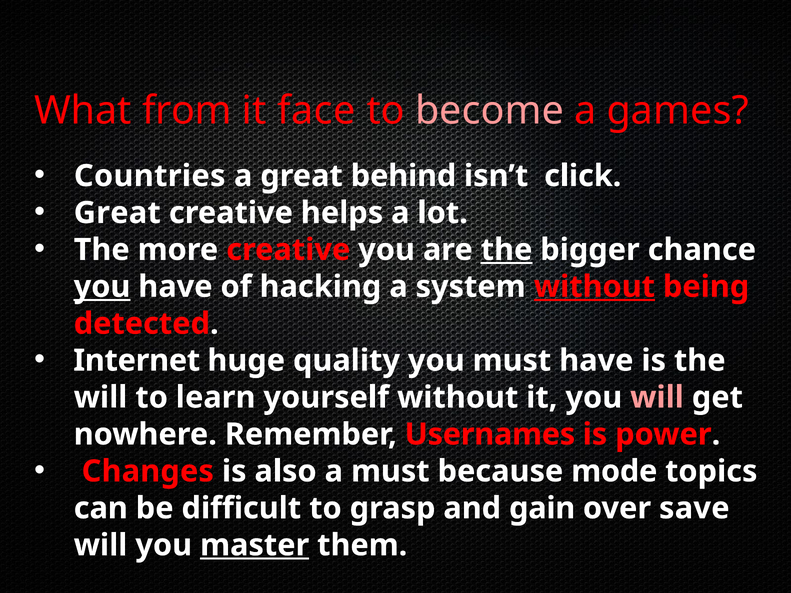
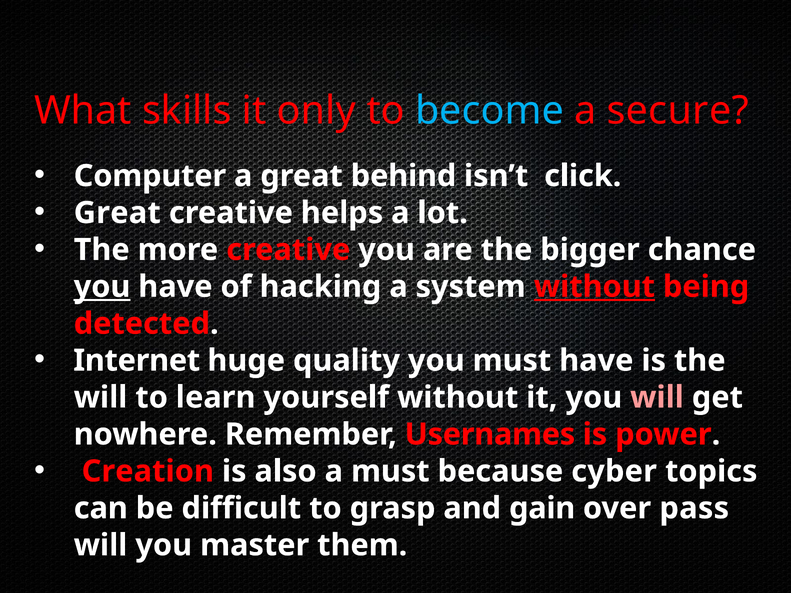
from: from -> skills
face: face -> only
become colour: pink -> light blue
games: games -> secure
Countries: Countries -> Computer
the at (507, 250) underline: present -> none
Changes: Changes -> Creation
mode: mode -> cyber
save: save -> pass
master underline: present -> none
